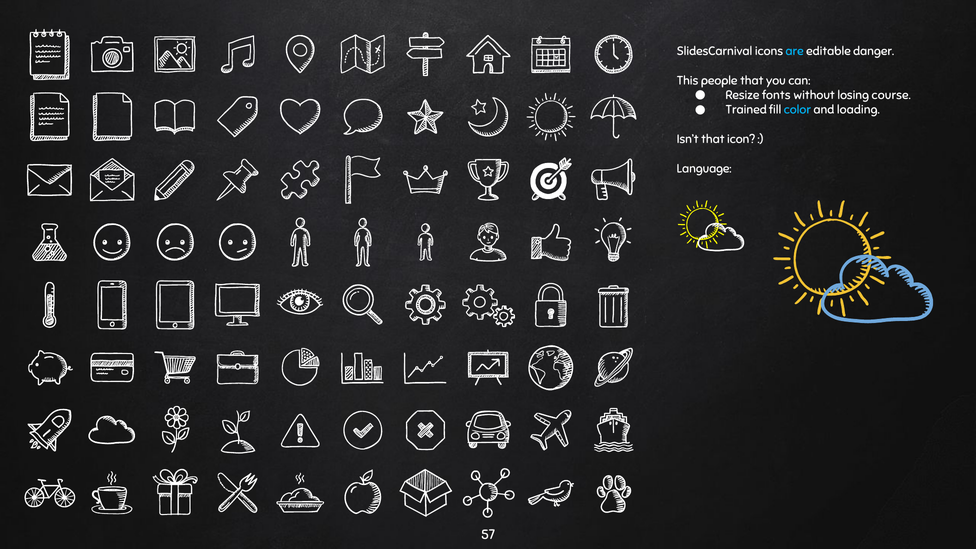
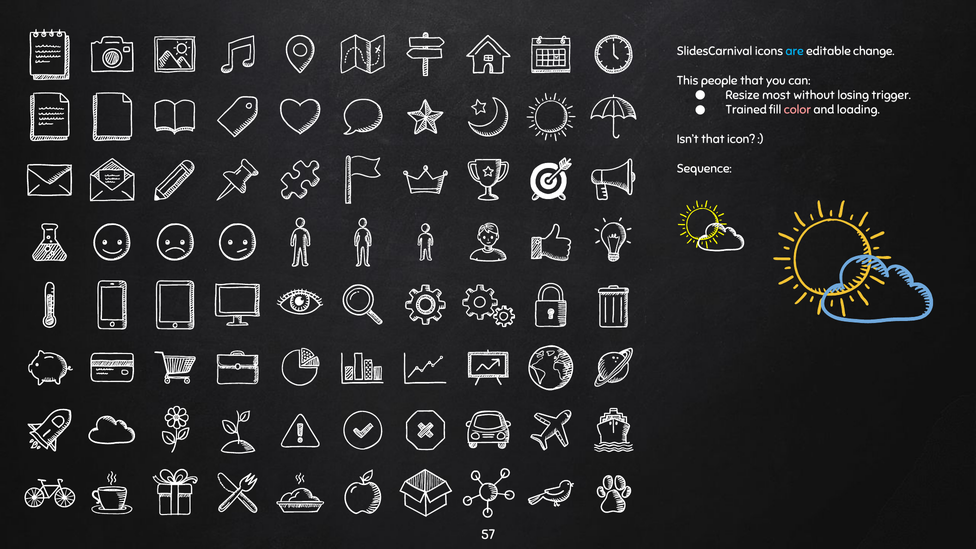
danger: danger -> change
fonts: fonts -> most
course: course -> trigger
color colour: light blue -> pink
Language: Language -> Sequence
